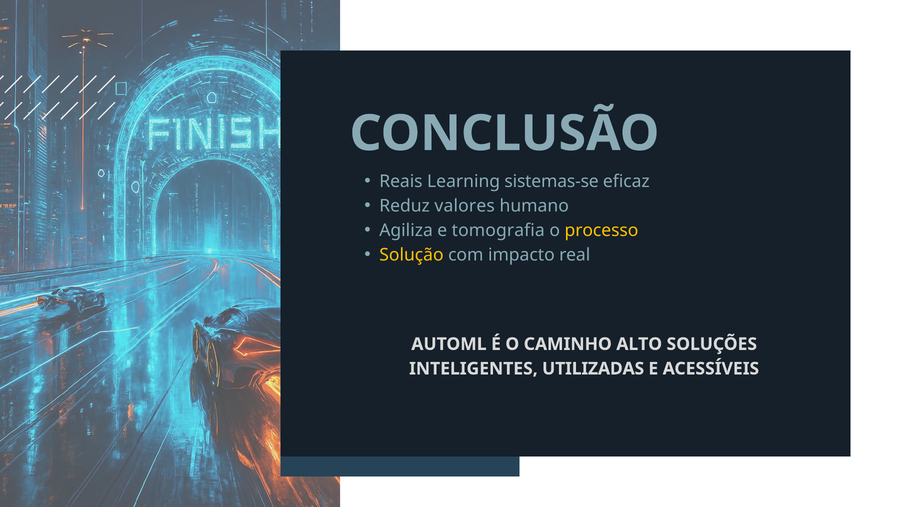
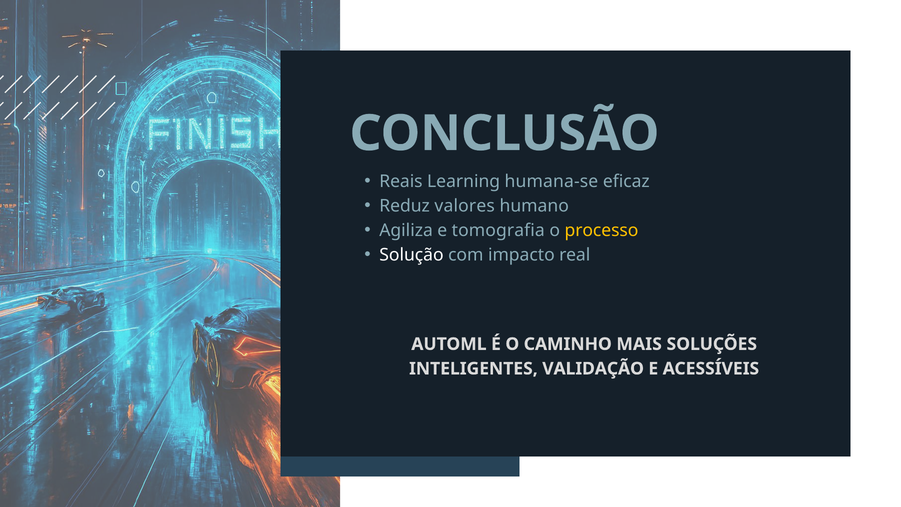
sistemas-se: sistemas-se -> humana-se
Solução colour: yellow -> white
ALTO: ALTO -> MAIS
UTILIZADAS: UTILIZADAS -> VALIDAÇÃO
